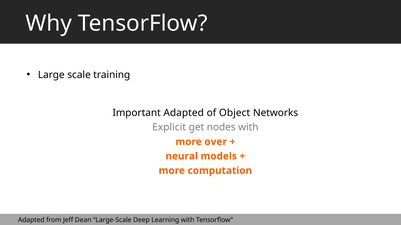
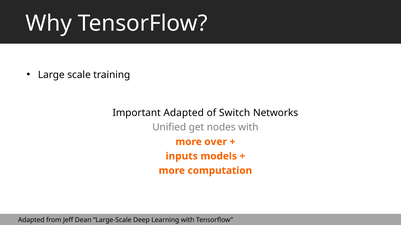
Object: Object -> Switch
Explicit: Explicit -> Unified
neural: neural -> inputs
